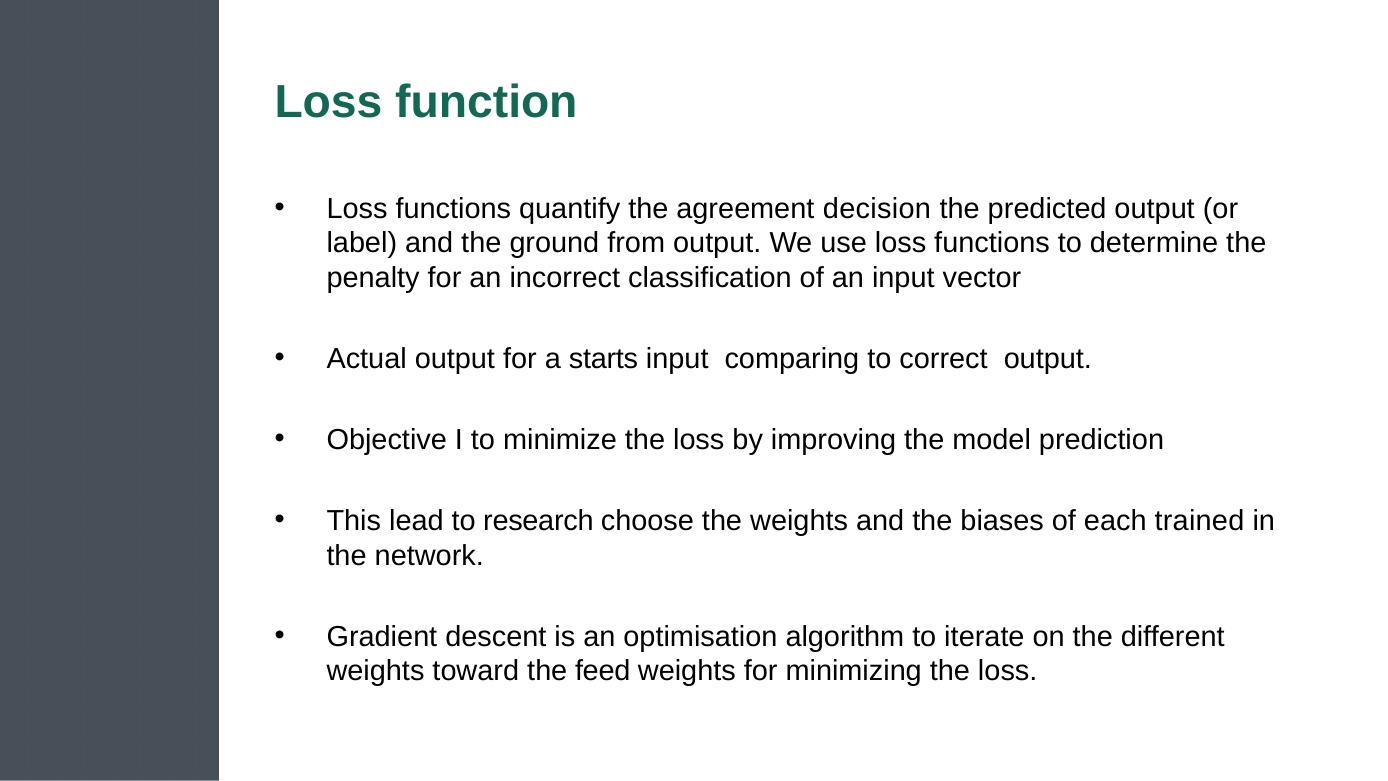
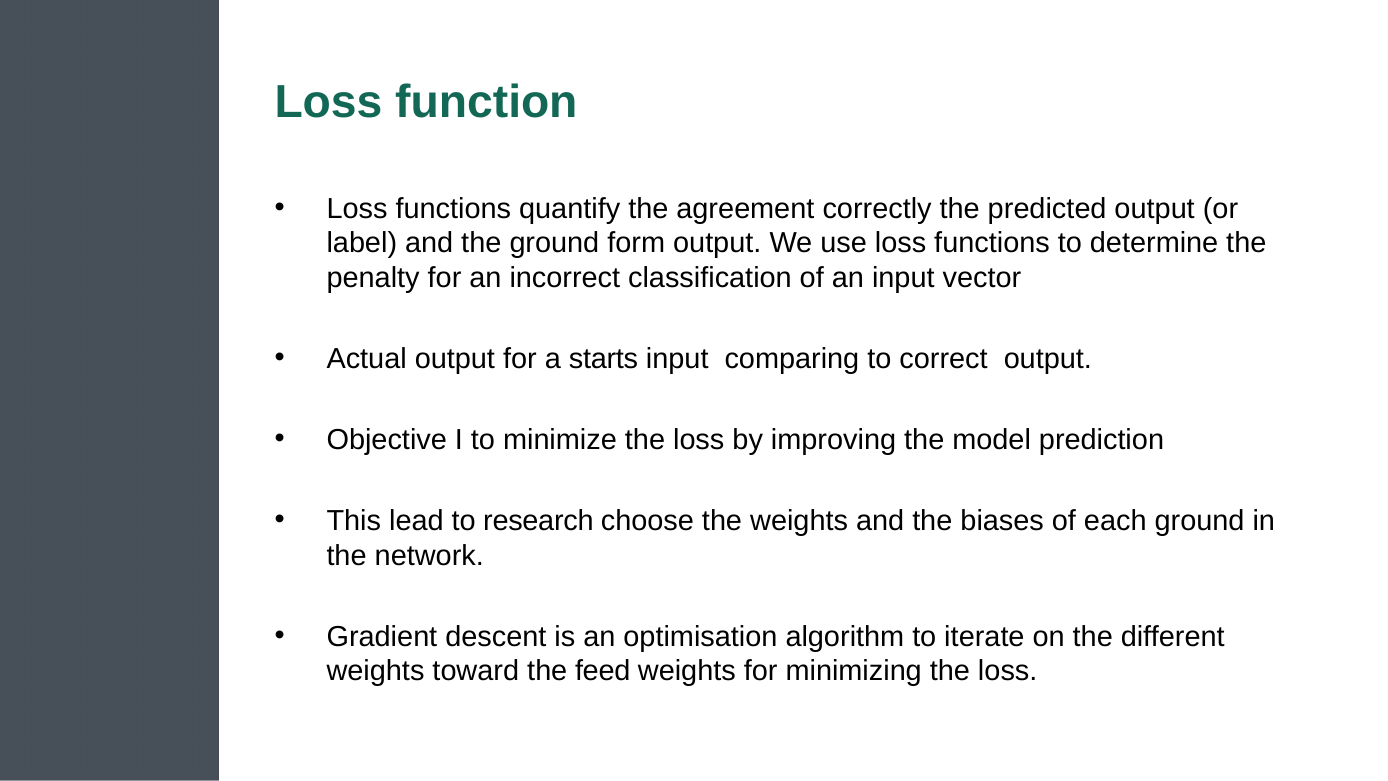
decision: decision -> correctly
from: from -> form
each trained: trained -> ground
